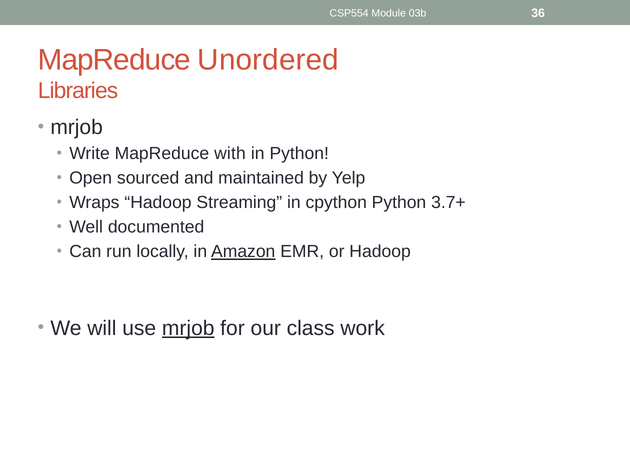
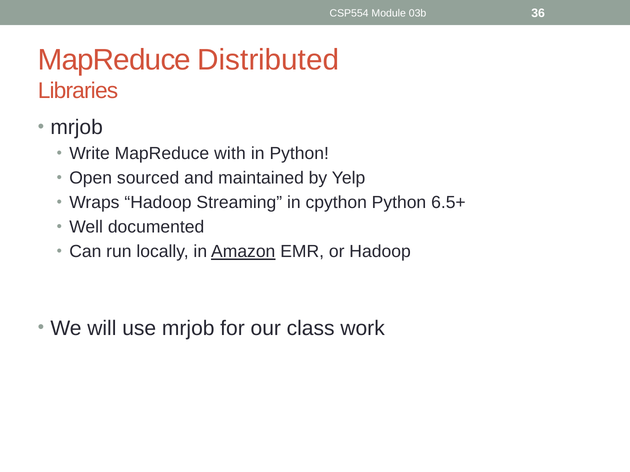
Unordered: Unordered -> Distributed
3.7+: 3.7+ -> 6.5+
mrjob at (188, 329) underline: present -> none
